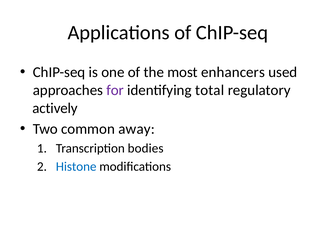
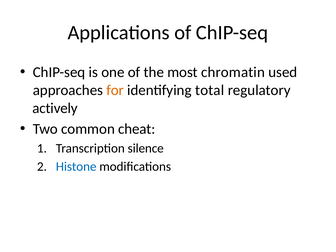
enhancers: enhancers -> chromatin
for colour: purple -> orange
away: away -> cheat
bodies: bodies -> silence
